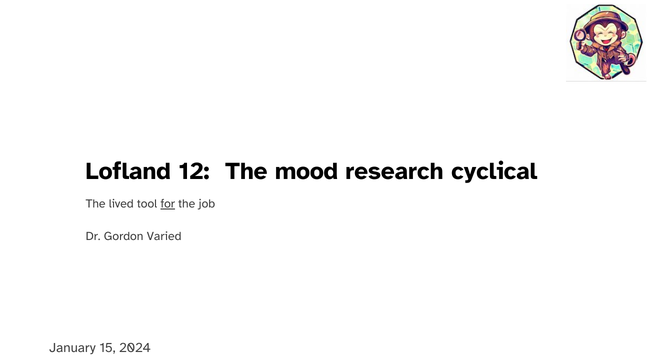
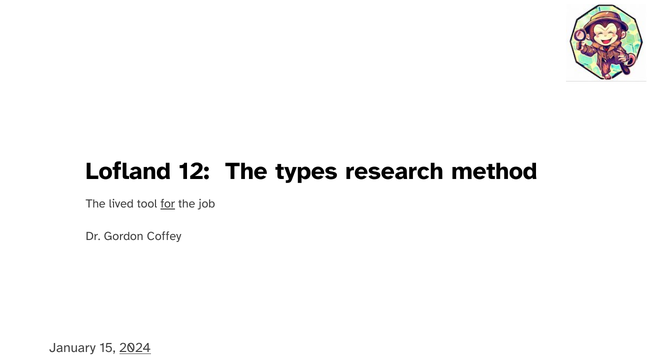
mood: mood -> types
cyclical: cyclical -> method
Varied: Varied -> Coffey
2024 underline: none -> present
